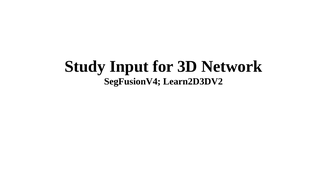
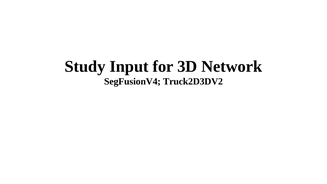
Learn2D3DV2: Learn2D3DV2 -> Truck2D3DV2
